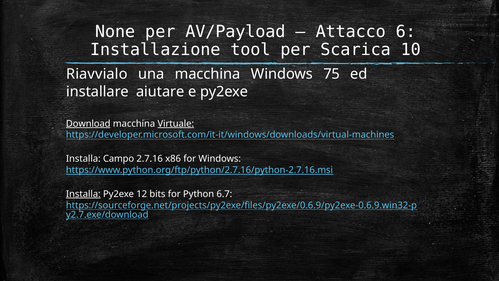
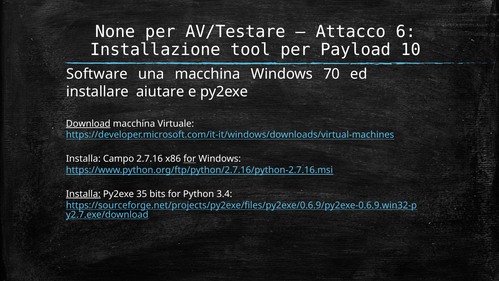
AV/Payload: AV/Payload -> AV/Testare
Scarica: Scarica -> Payload
Riavvialo: Riavvialo -> Software
75: 75 -> 70
Virtuale underline: present -> none
for at (190, 159) underline: none -> present
12: 12 -> 35
6.7: 6.7 -> 3.4
